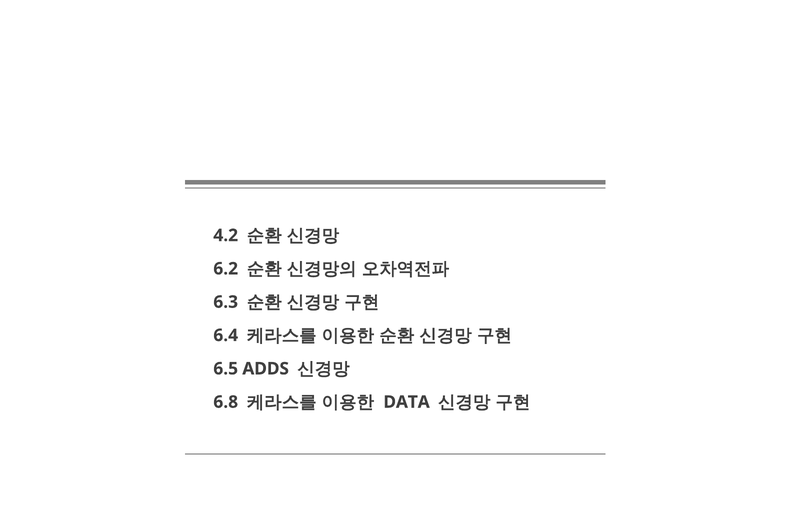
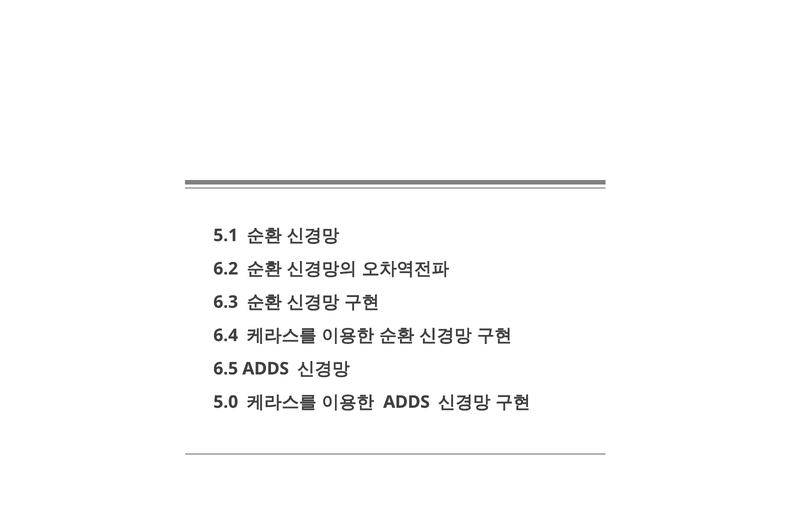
4.2: 4.2 -> 5.1
6.8: 6.8 -> 5.0
DATA at (407, 402): DATA -> ADDS
